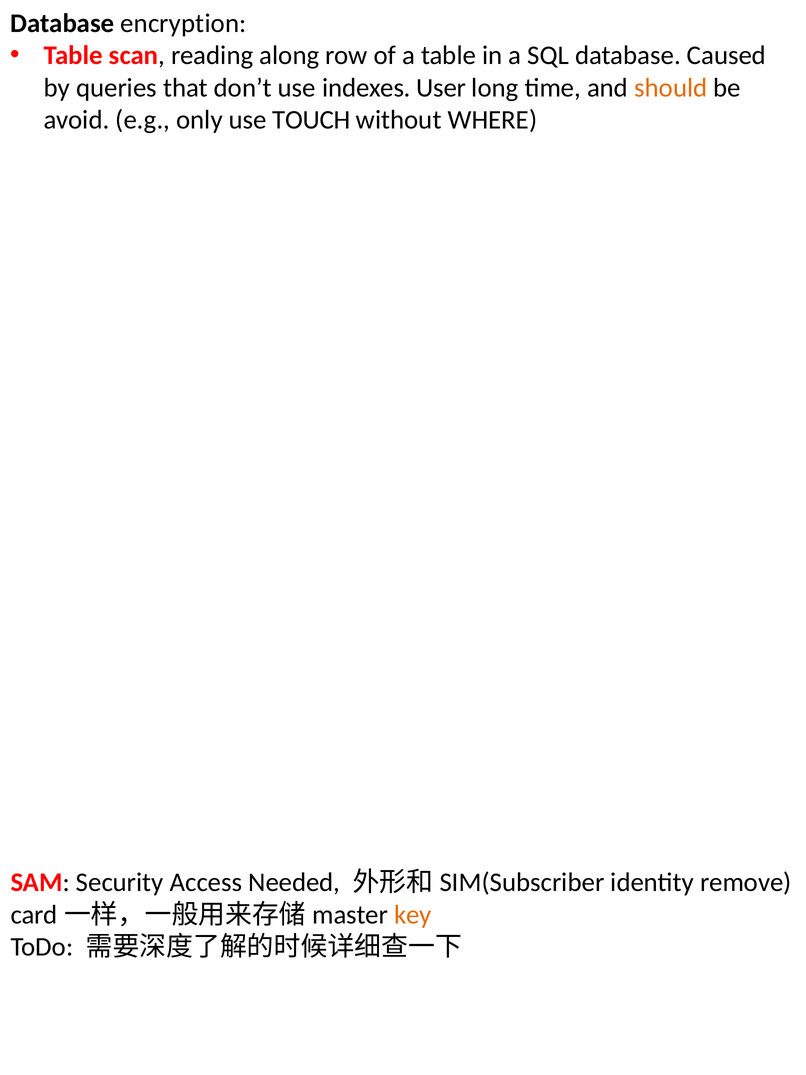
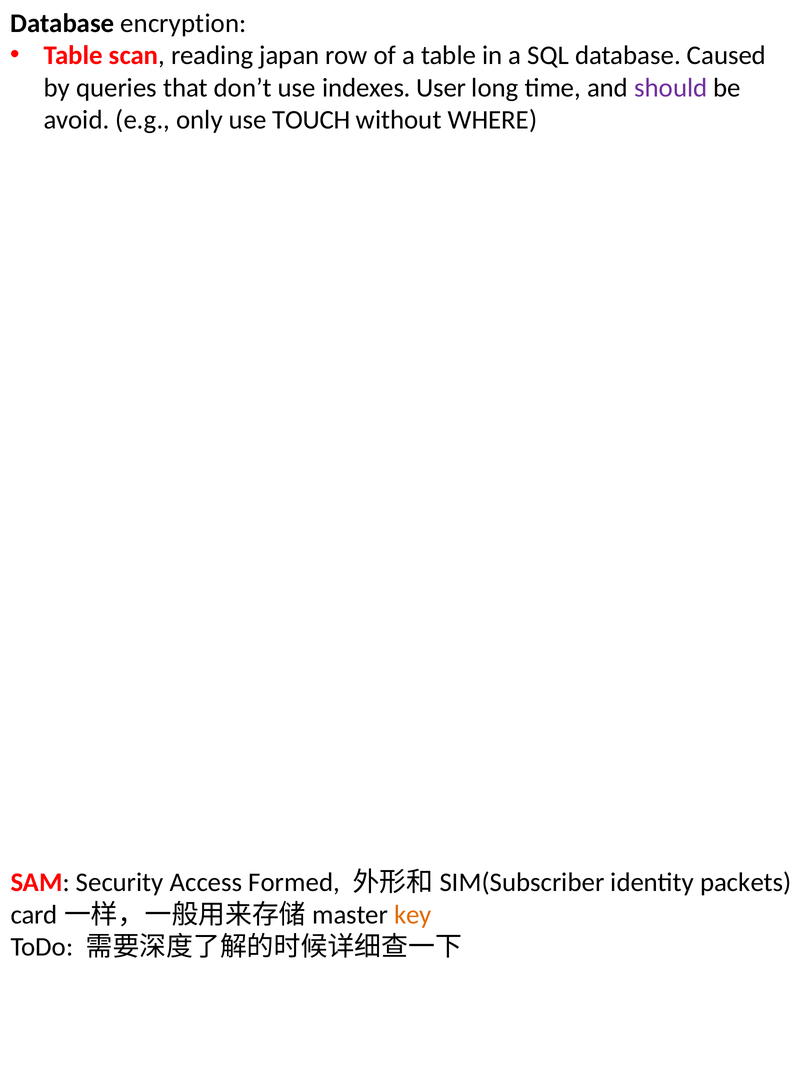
along: along -> japan
should colour: orange -> purple
Needed: Needed -> Formed
remove: remove -> packets
